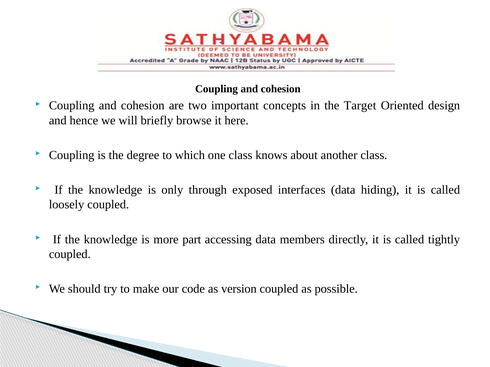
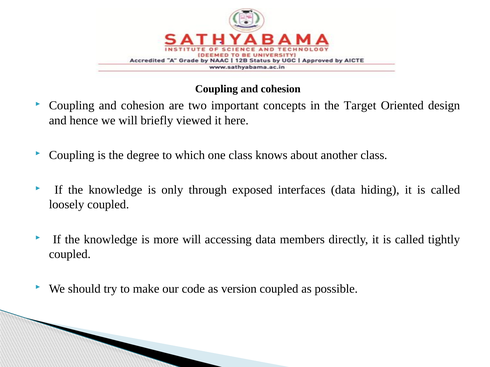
browse: browse -> viewed
more part: part -> will
